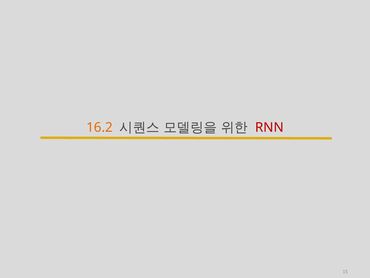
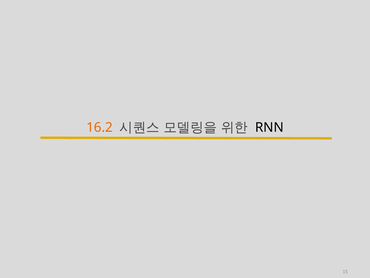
RNN colour: red -> black
